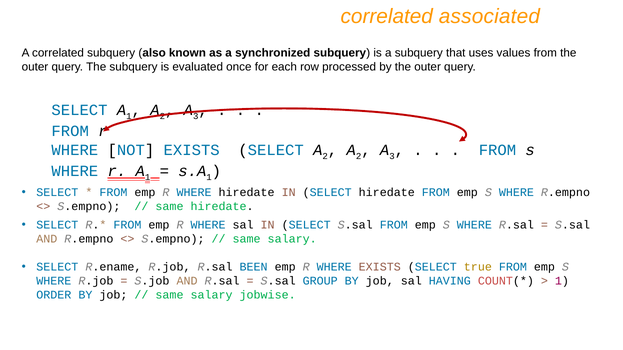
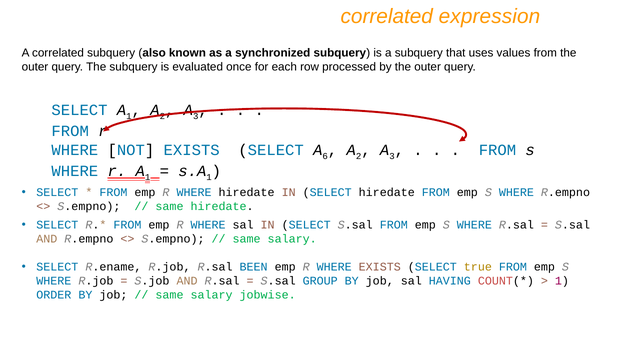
associated: associated -> expression
SELECT A 2: 2 -> 6
